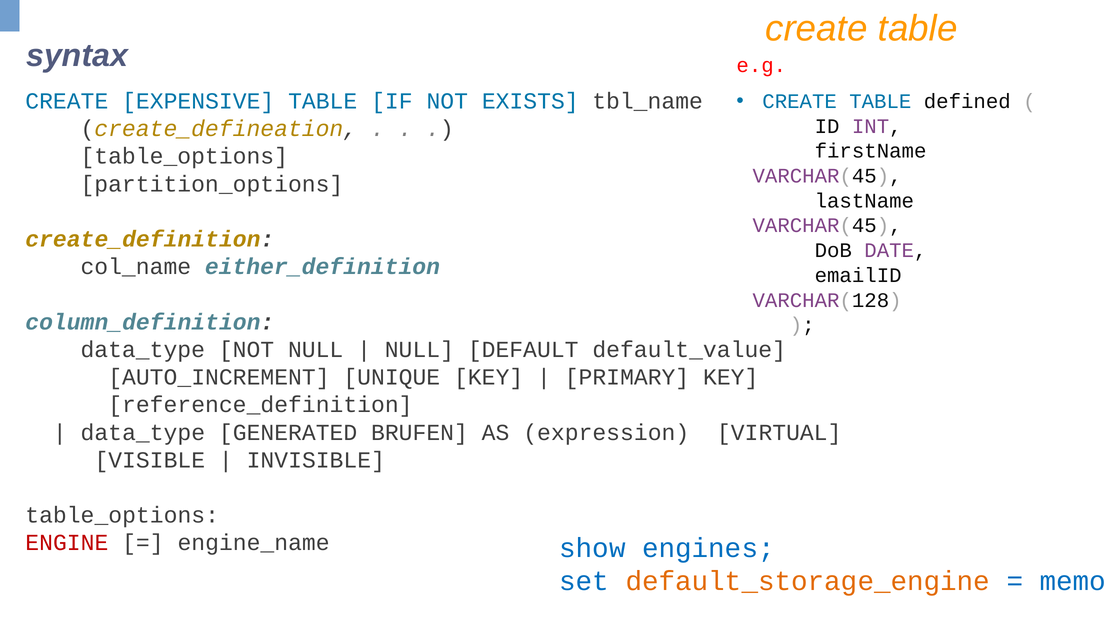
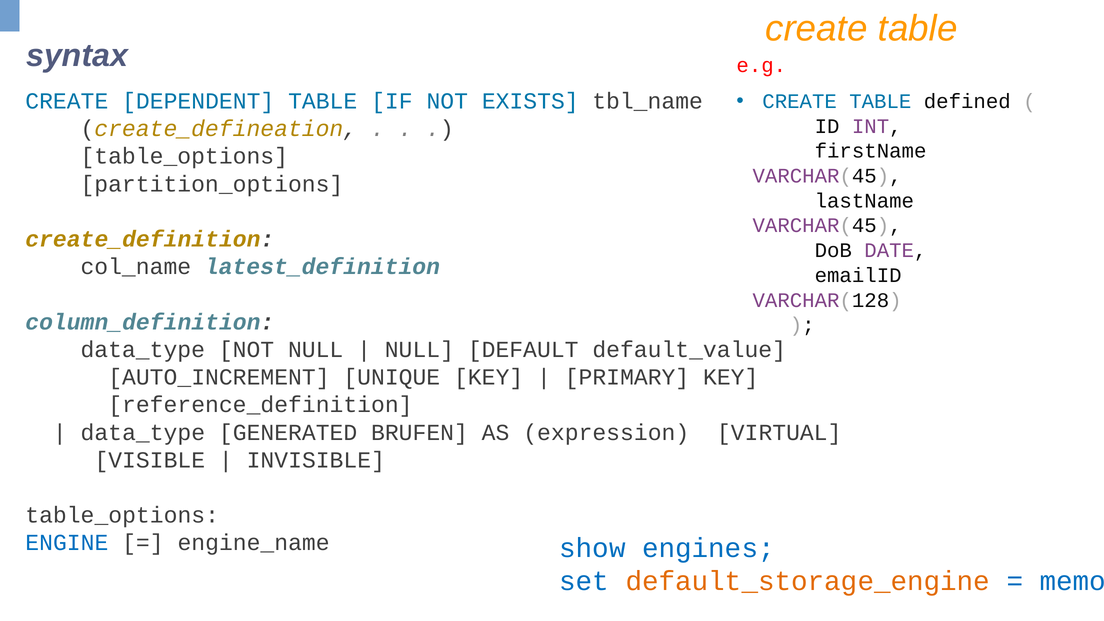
EXPENSIVE: EXPENSIVE -> DEPENDENT
either_definition: either_definition -> latest_definition
ENGINE colour: red -> blue
